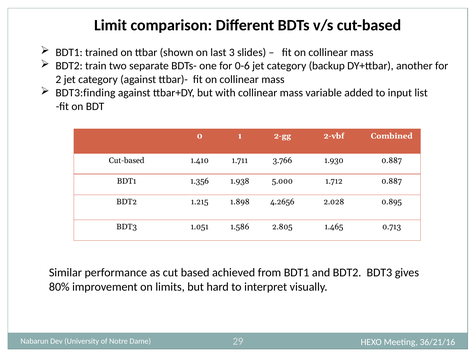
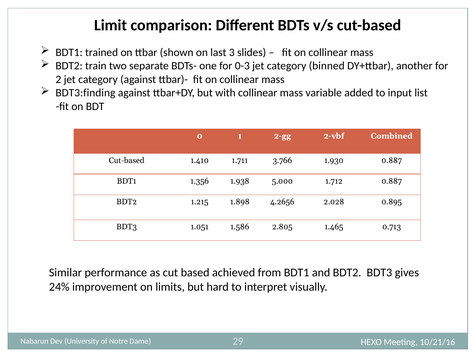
0-6: 0-6 -> 0-3
backup: backup -> binned
80%: 80% -> 24%
36/21/16: 36/21/16 -> 10/21/16
